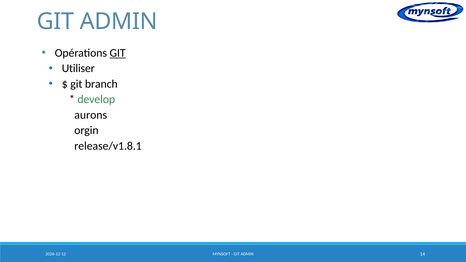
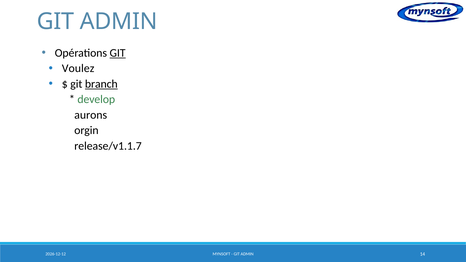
Utiliser: Utiliser -> Voulez
branch underline: none -> present
release/v1.8.1: release/v1.8.1 -> release/v1.1.7
